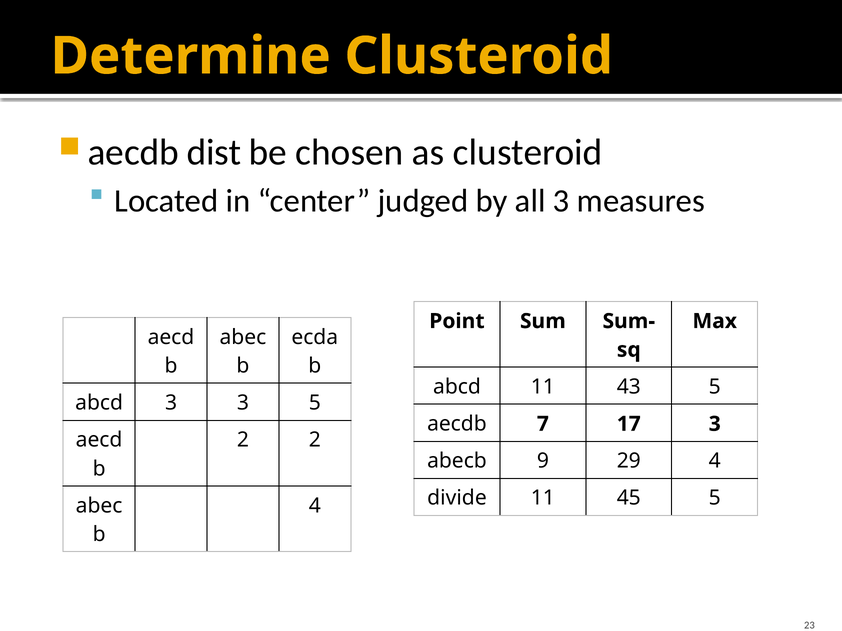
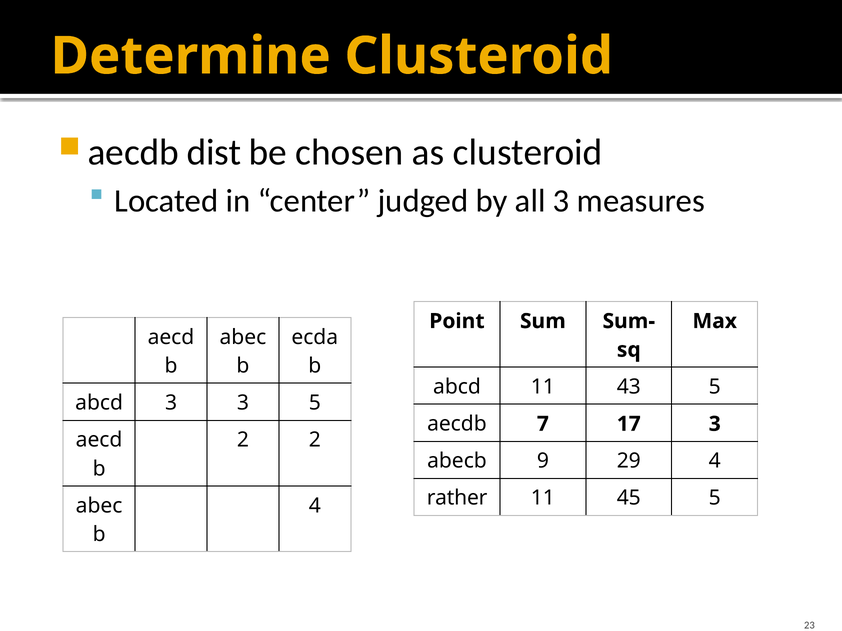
divide: divide -> rather
